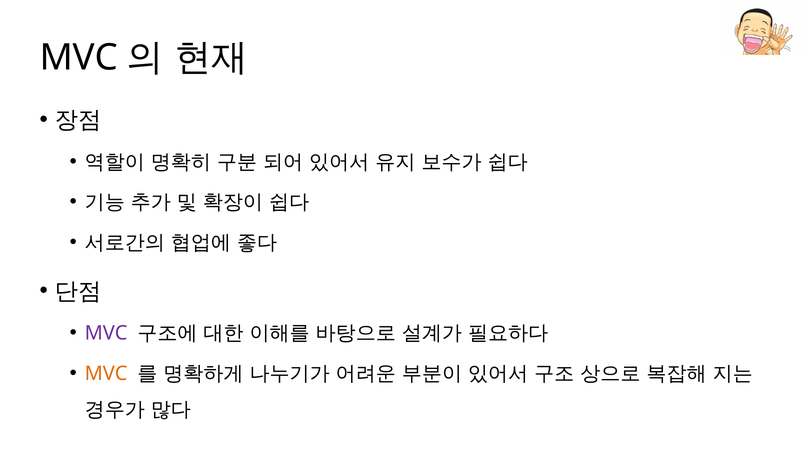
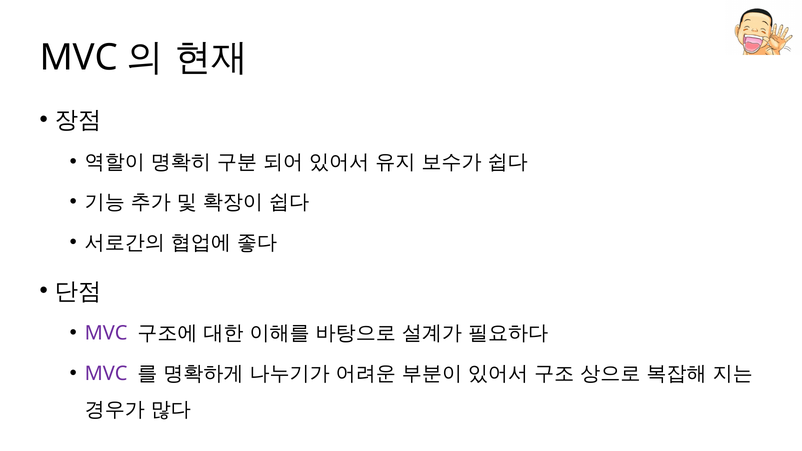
MVC at (106, 374) colour: orange -> purple
